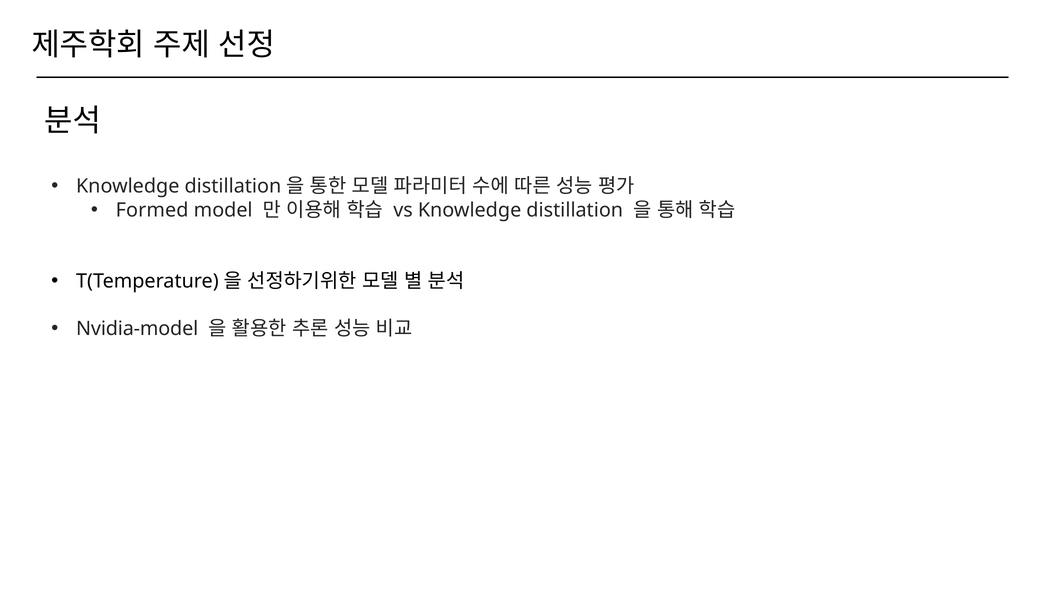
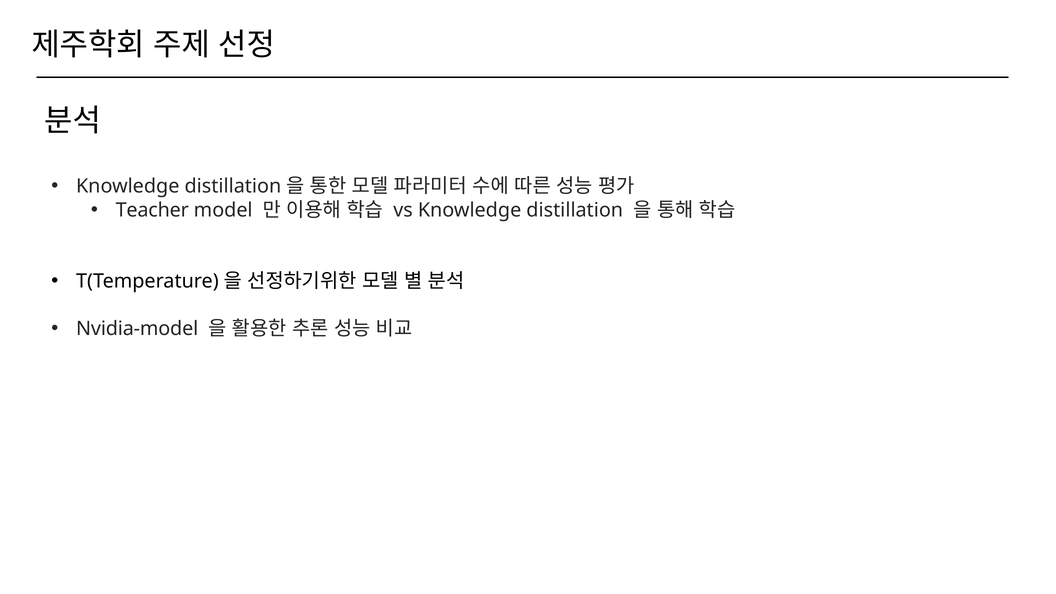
Formed: Formed -> Teacher
